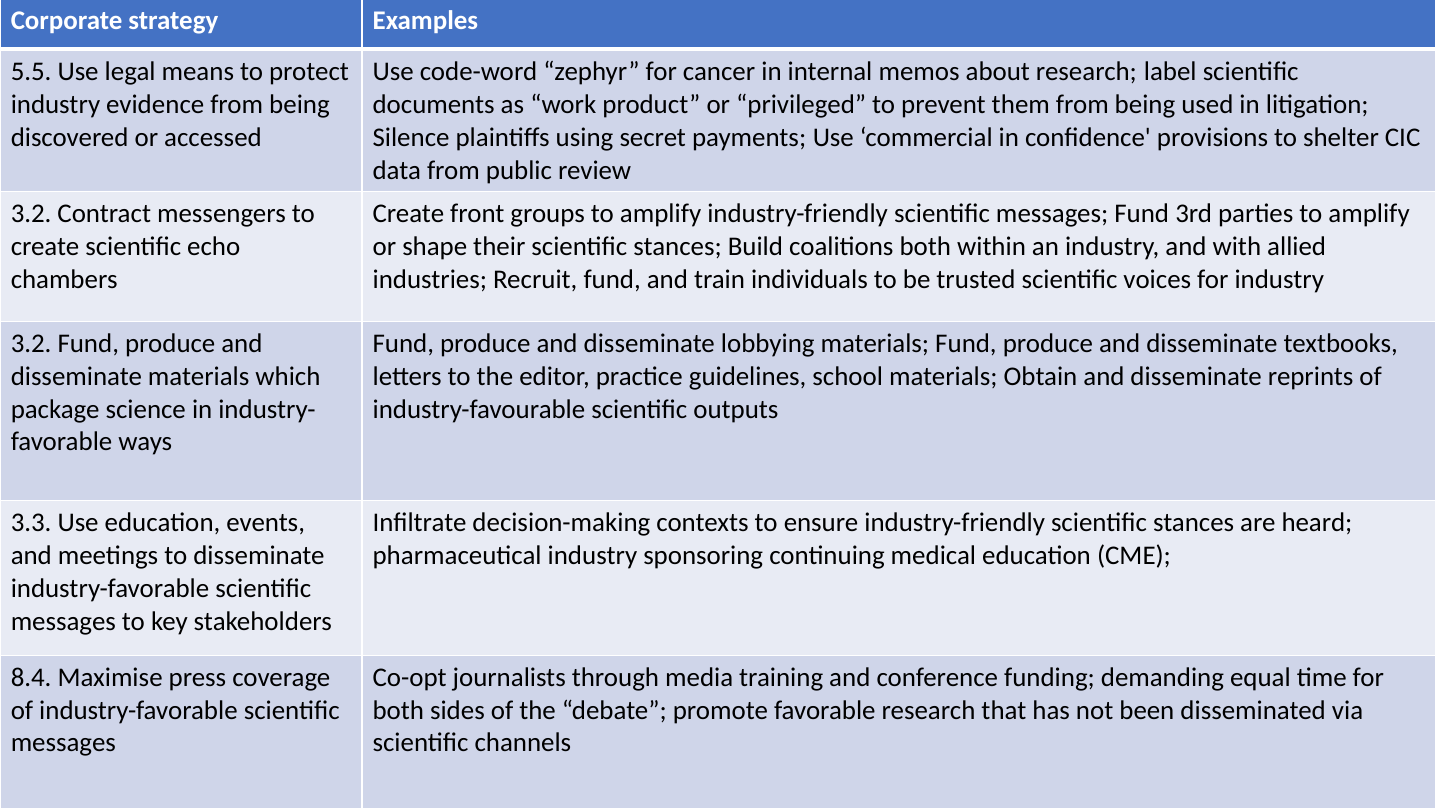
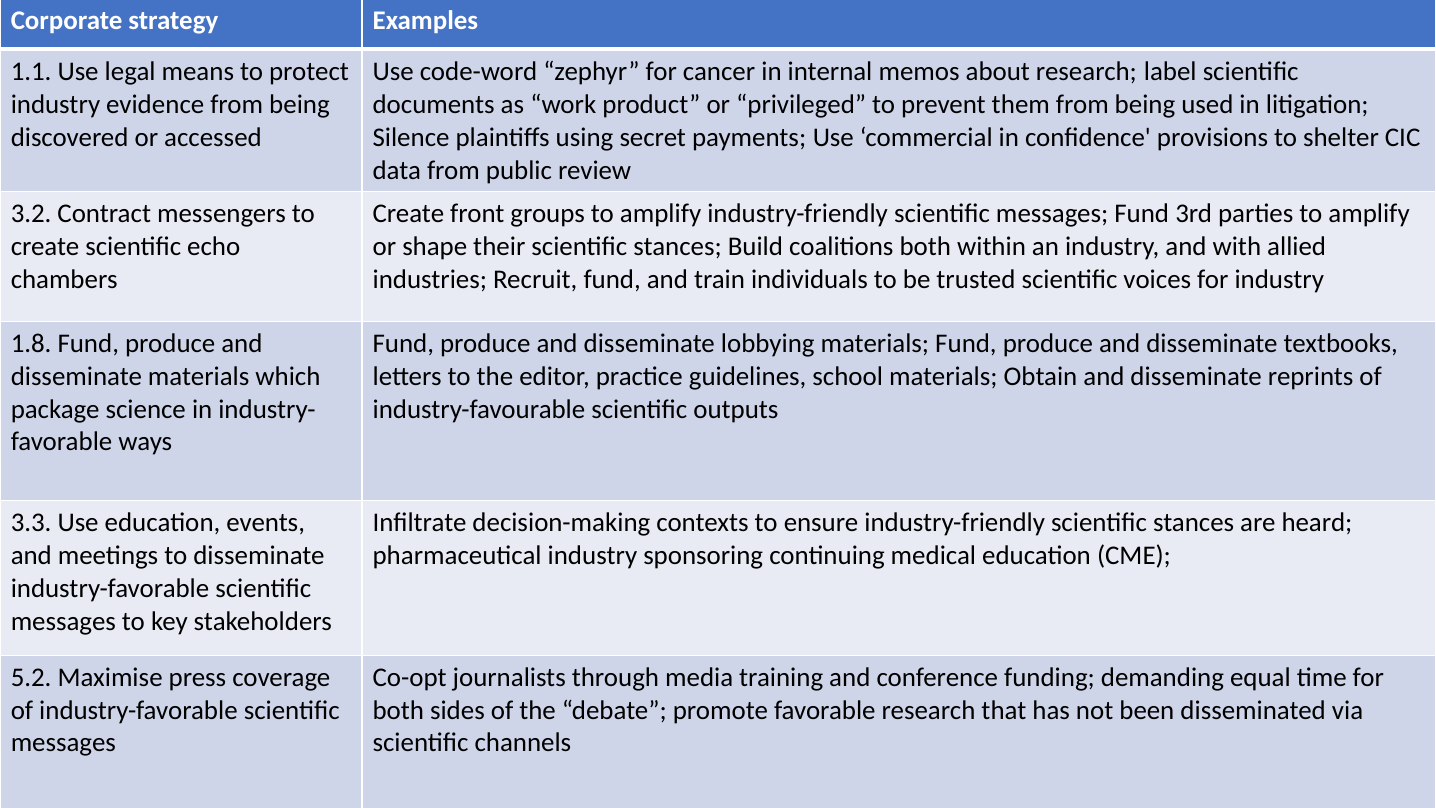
5.5: 5.5 -> 1.1
3.2 at (31, 343): 3.2 -> 1.8
8.4: 8.4 -> 5.2
